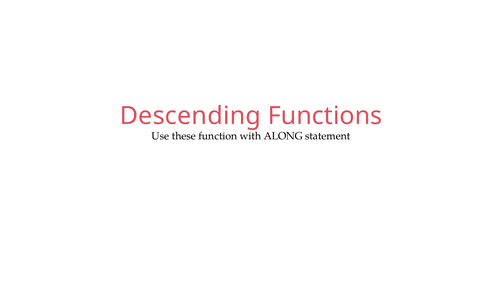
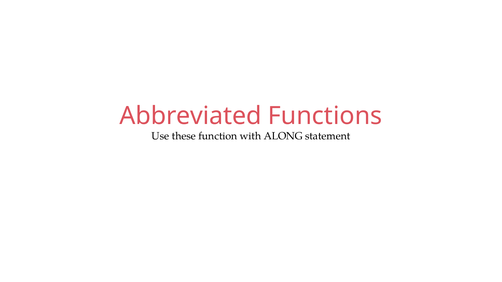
Descending: Descending -> Abbreviated
